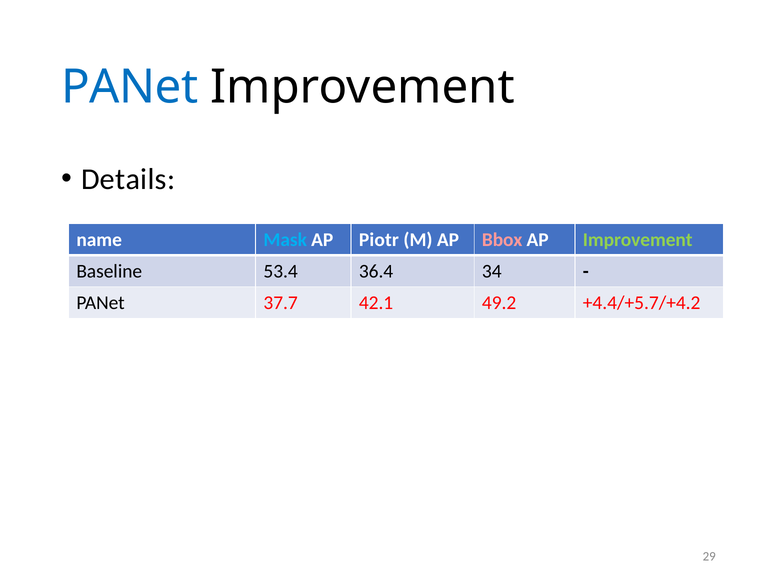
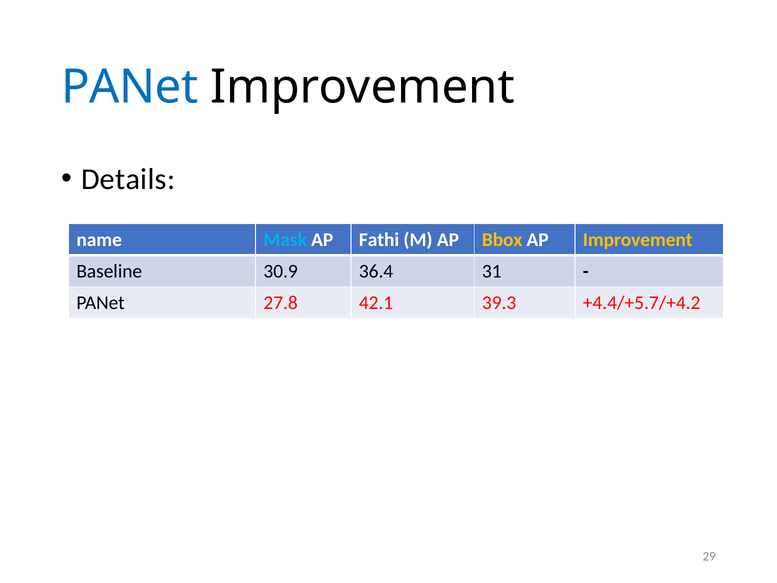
Piotr: Piotr -> Fathi
Bbox colour: pink -> yellow
Improvement at (638, 240) colour: light green -> yellow
53.4: 53.4 -> 30.9
34: 34 -> 31
37.7: 37.7 -> 27.8
49.2: 49.2 -> 39.3
